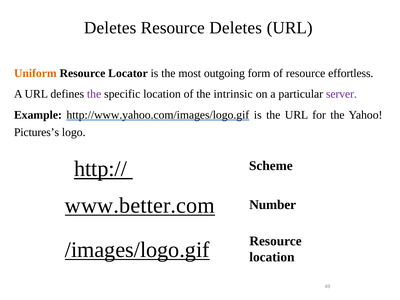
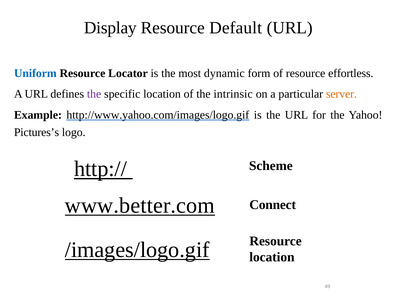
Deletes at (110, 28): Deletes -> Display
Resource Deletes: Deletes -> Default
Uniform colour: orange -> blue
outgoing: outgoing -> dynamic
server colour: purple -> orange
Number: Number -> Connect
